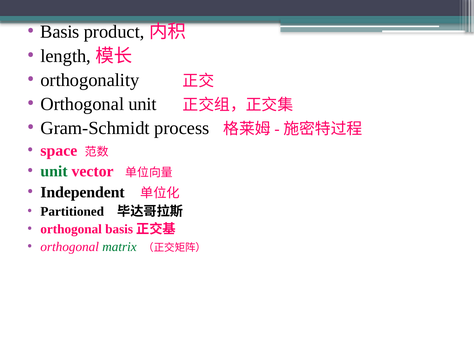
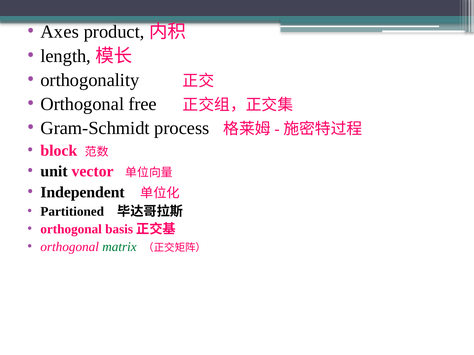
Basis: Basis -> Axes
Orthogonal unit: unit -> free
space: space -> block
unit at (54, 172) colour: green -> black
